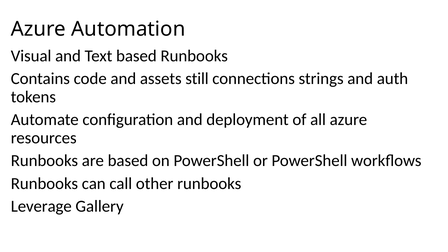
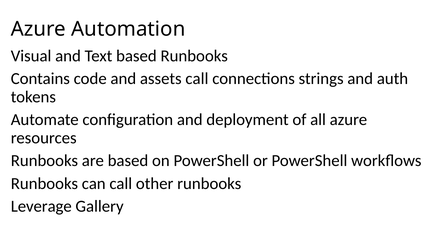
assets still: still -> call
